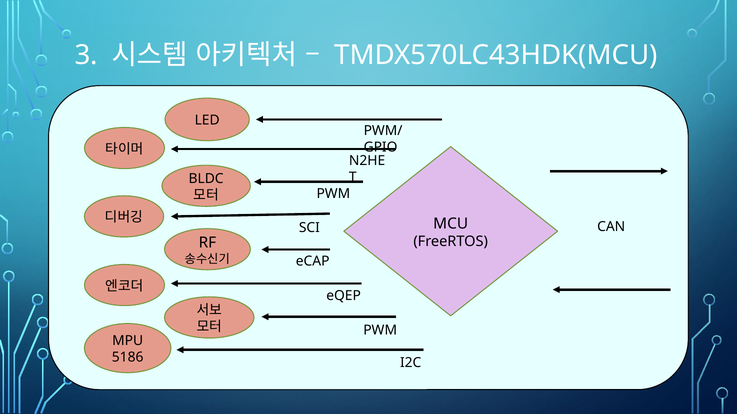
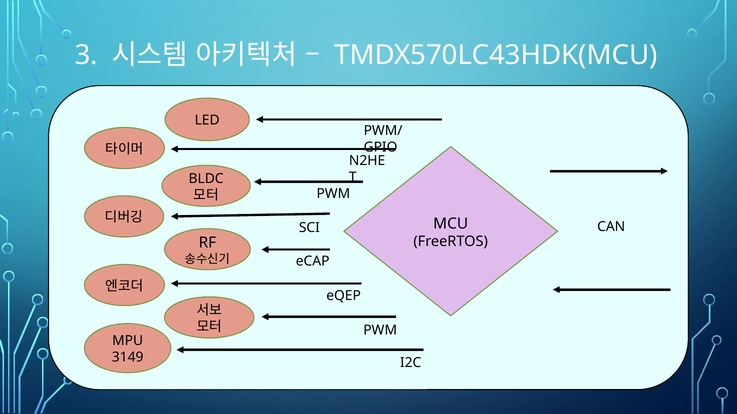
5186: 5186 -> 3149
